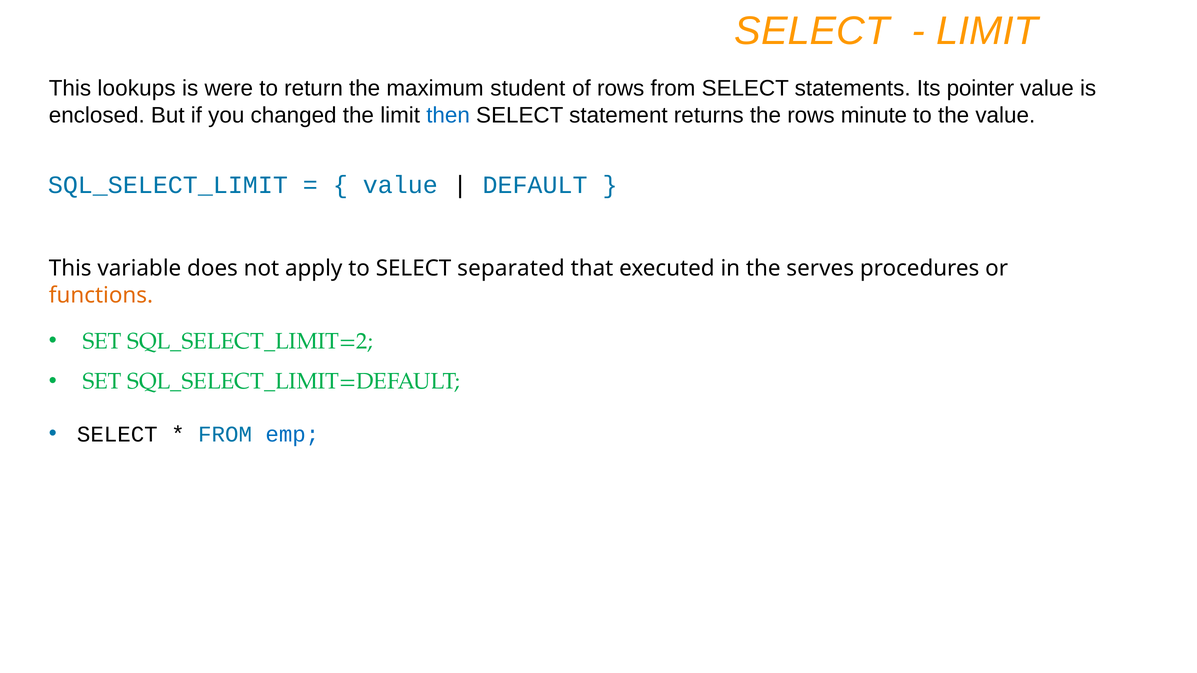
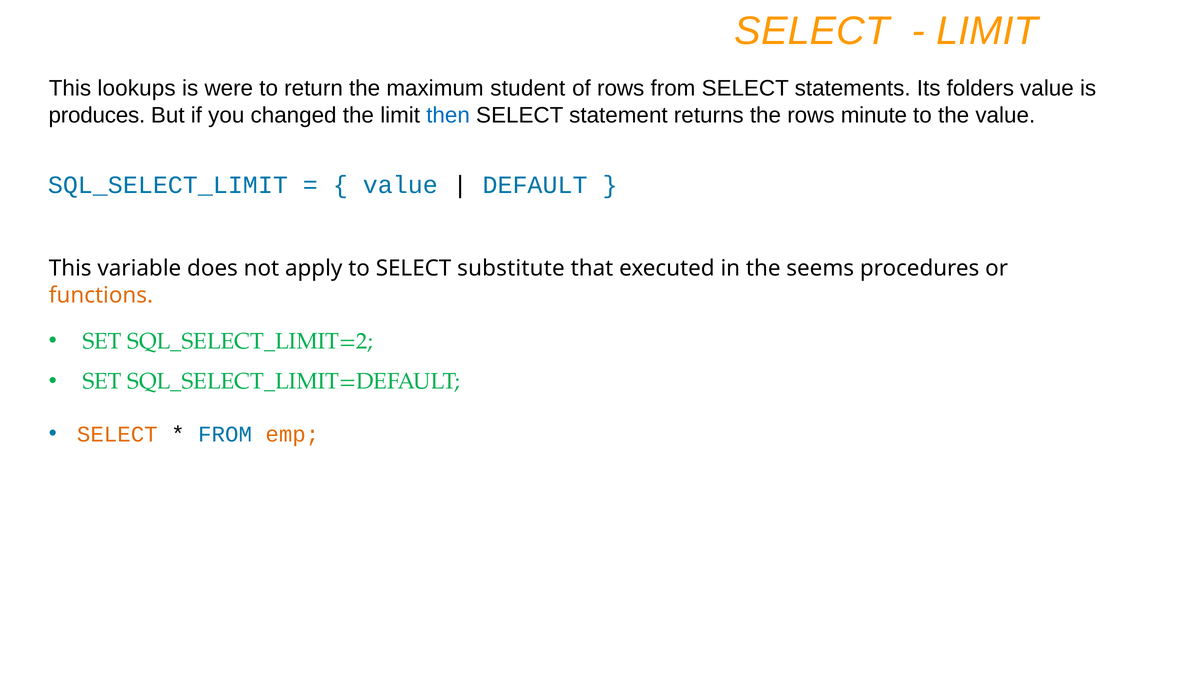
pointer: pointer -> folders
enclosed: enclosed -> produces
separated: separated -> substitute
serves: serves -> seems
SELECT at (117, 434) colour: black -> orange
emp colour: blue -> orange
